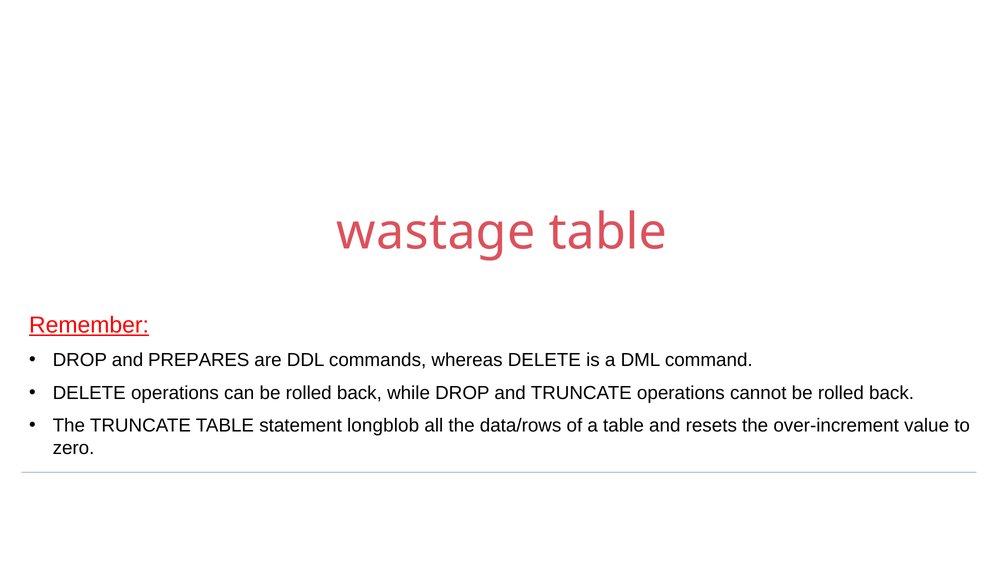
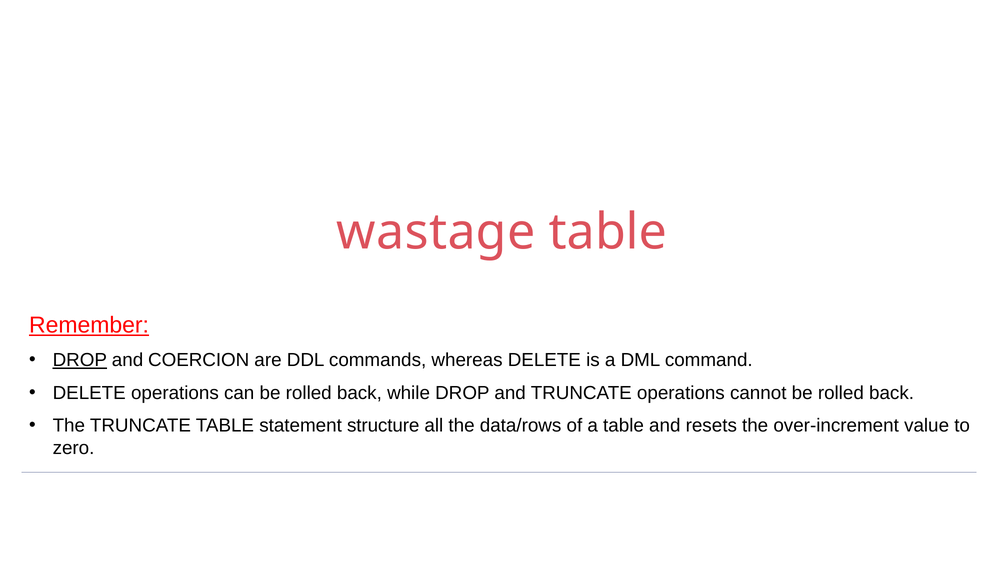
DROP at (80, 360) underline: none -> present
PREPARES: PREPARES -> COERCION
longblob: longblob -> structure
